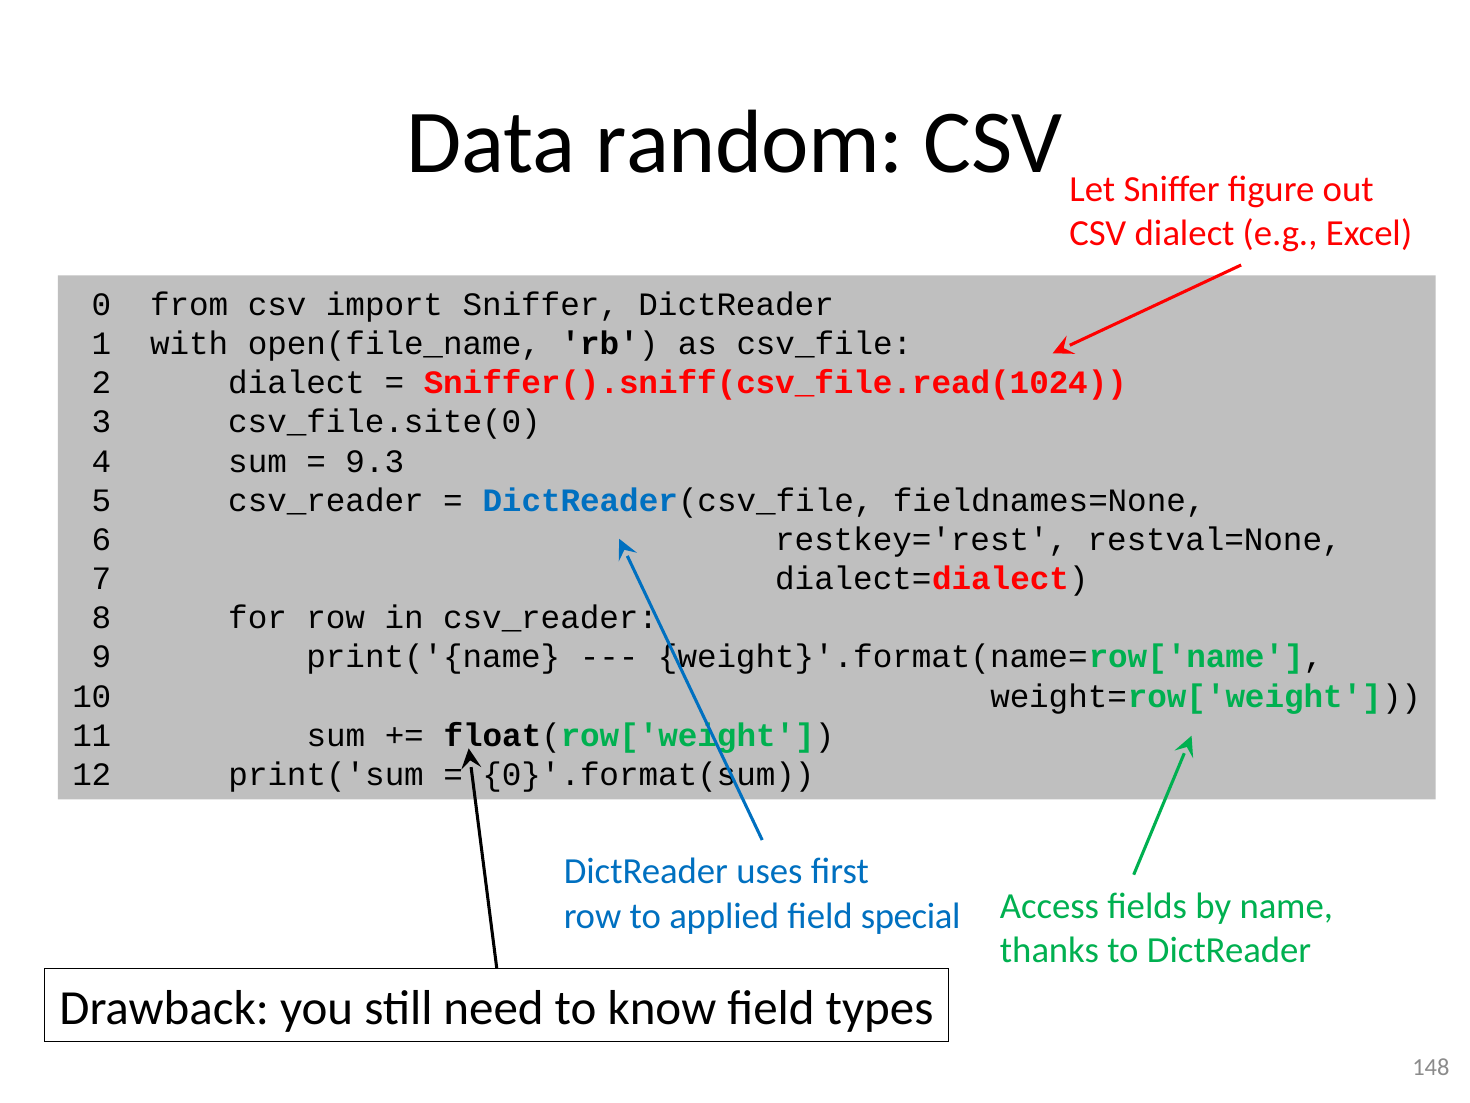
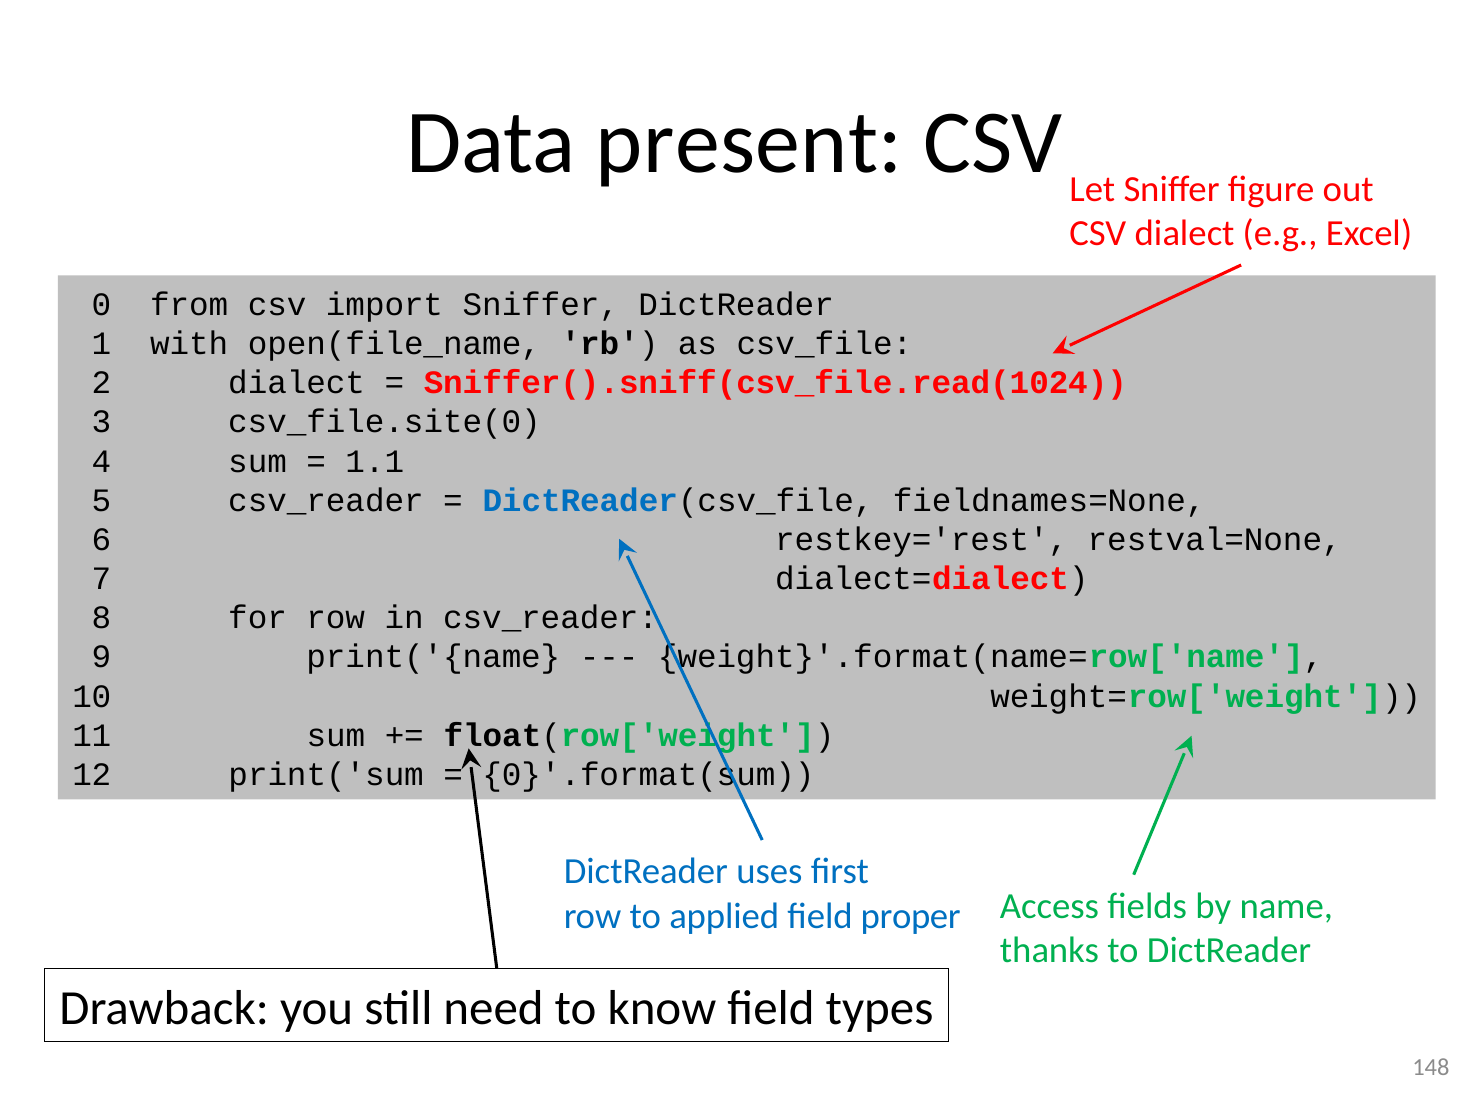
random: random -> present
9.3: 9.3 -> 1.1
special: special -> proper
